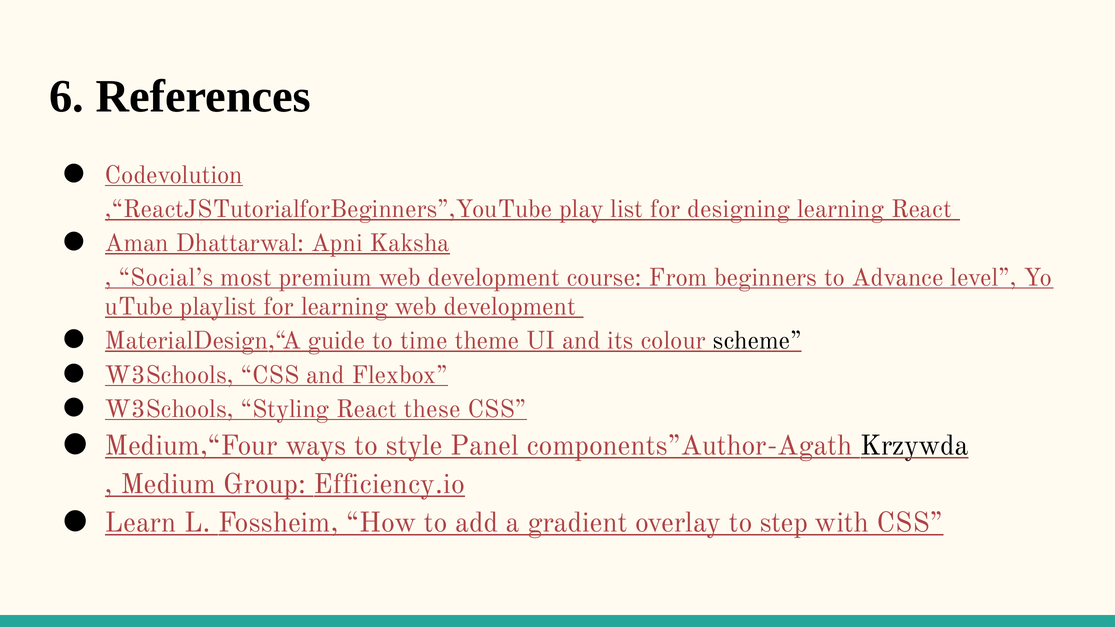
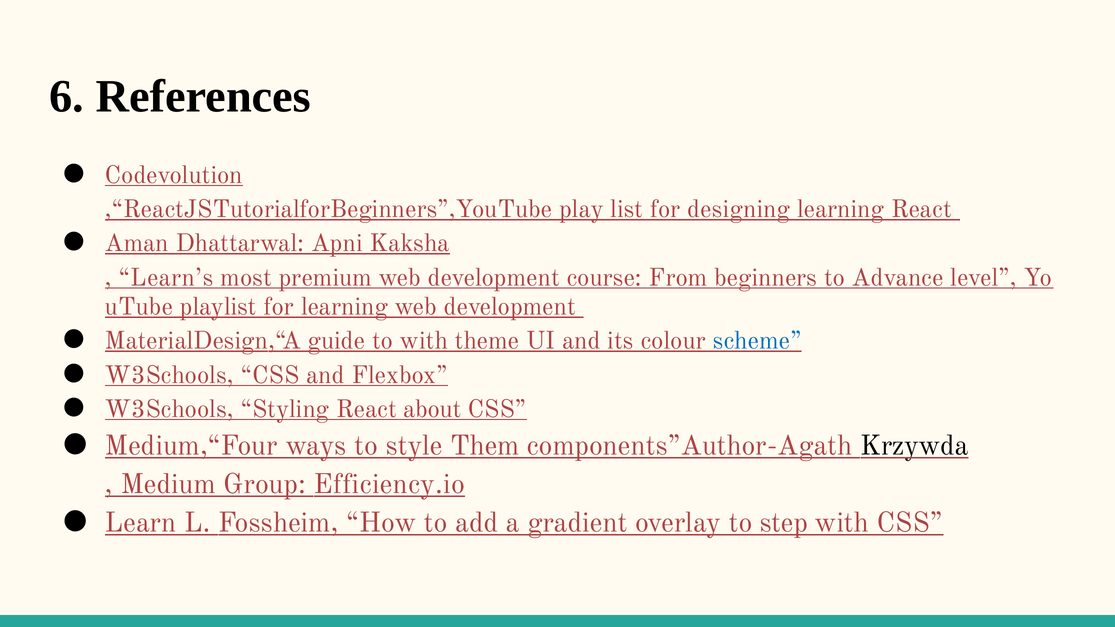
Social’s: Social’s -> Learn’s
to time: time -> with
scheme colour: black -> blue
these: these -> about
Panel: Panel -> Them
